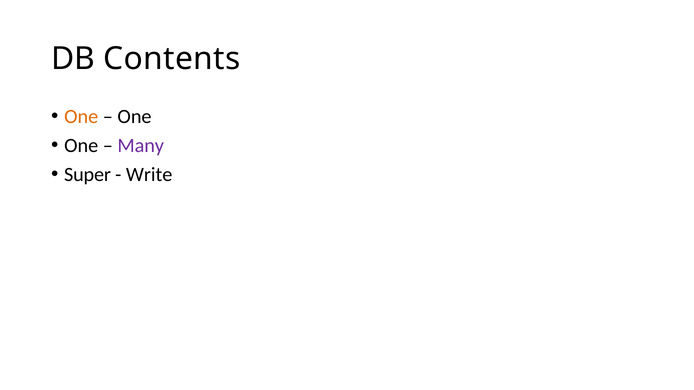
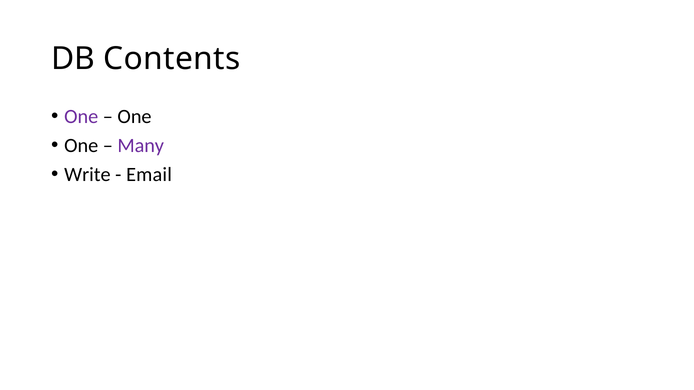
One at (81, 116) colour: orange -> purple
Super: Super -> Write
Write: Write -> Email
